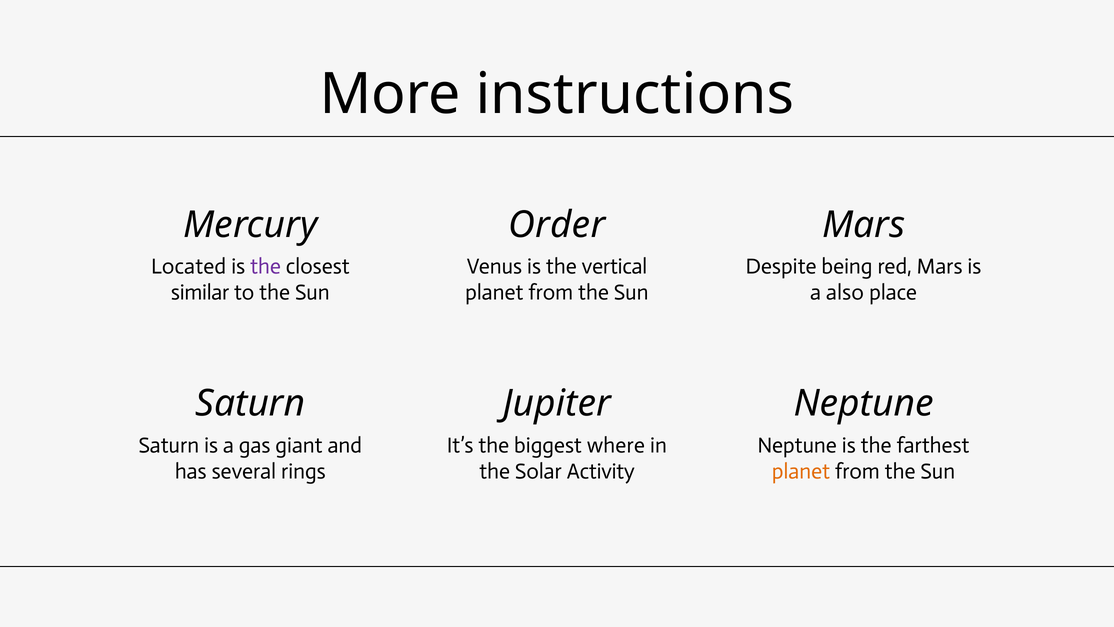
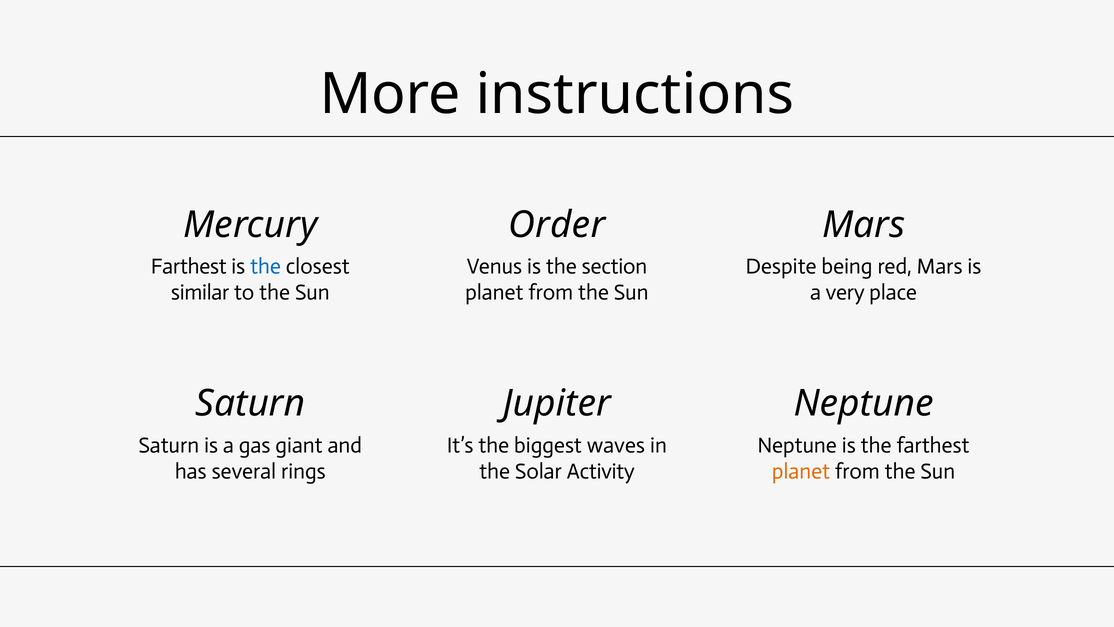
Located at (189, 267): Located -> Farthest
the at (266, 267) colour: purple -> blue
vertical: vertical -> section
also: also -> very
where: where -> waves
